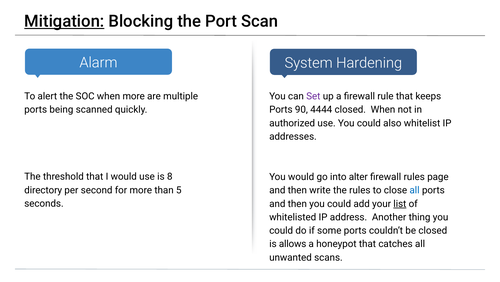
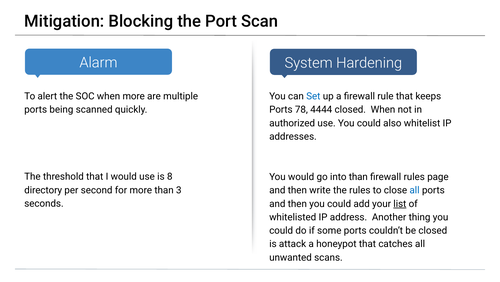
Mitigation underline: present -> none
Set colour: purple -> blue
90: 90 -> 78
into alter: alter -> than
5: 5 -> 3
allows: allows -> attack
